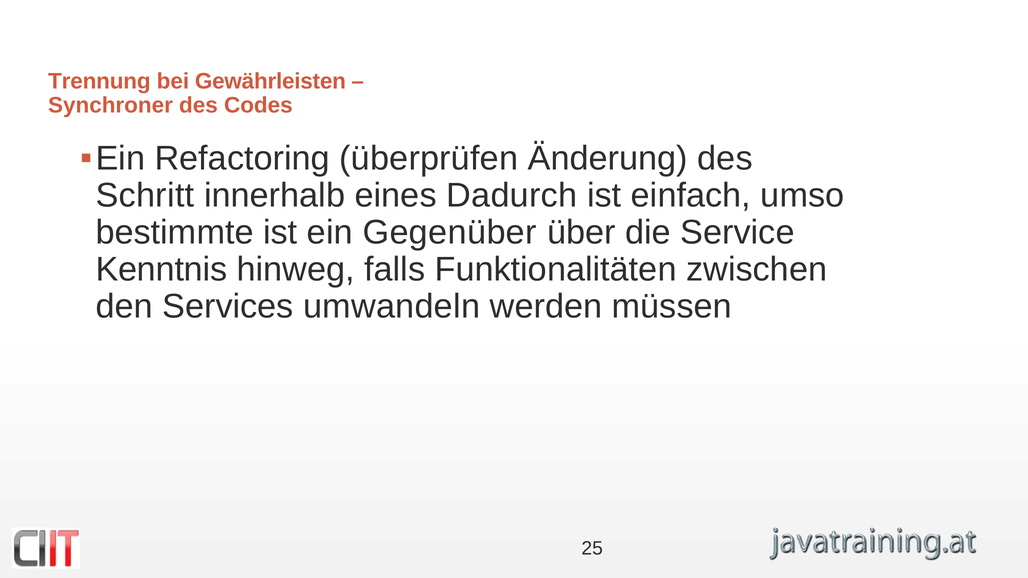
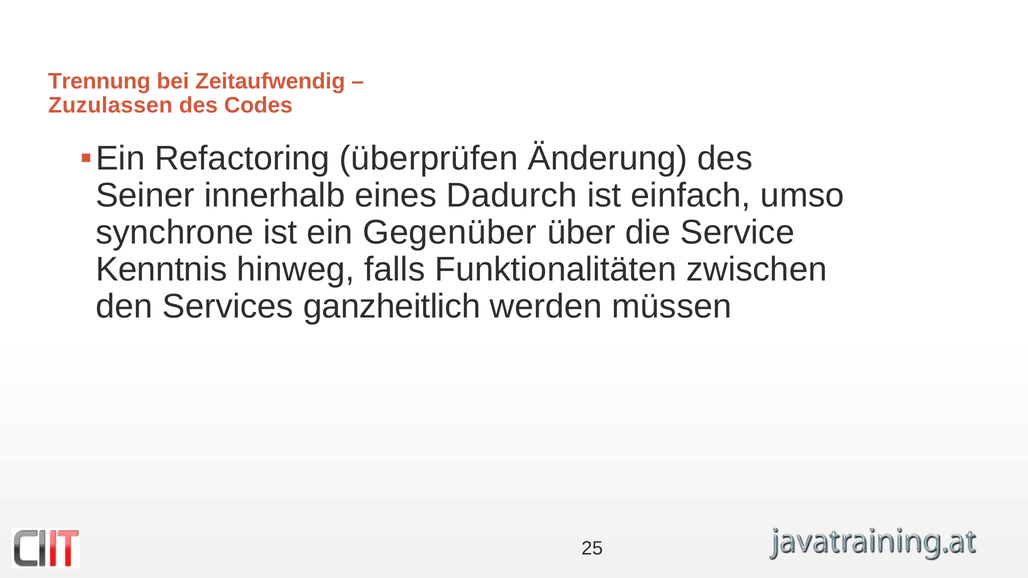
Gewährleisten: Gewährleisten -> Zeitaufwendig
Synchroner: Synchroner -> Zuzulassen
Schritt: Schritt -> Seiner
bestimmte: bestimmte -> synchrone
umwandeln: umwandeln -> ganzheitlich
